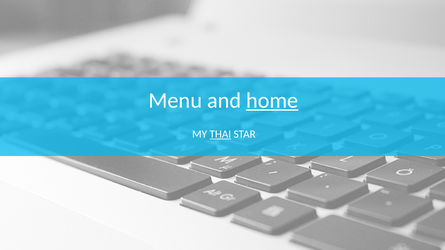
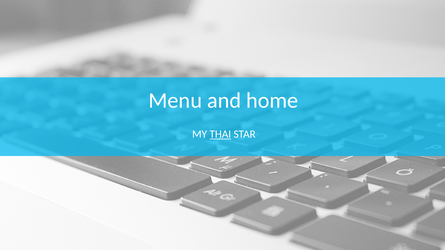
home underline: present -> none
